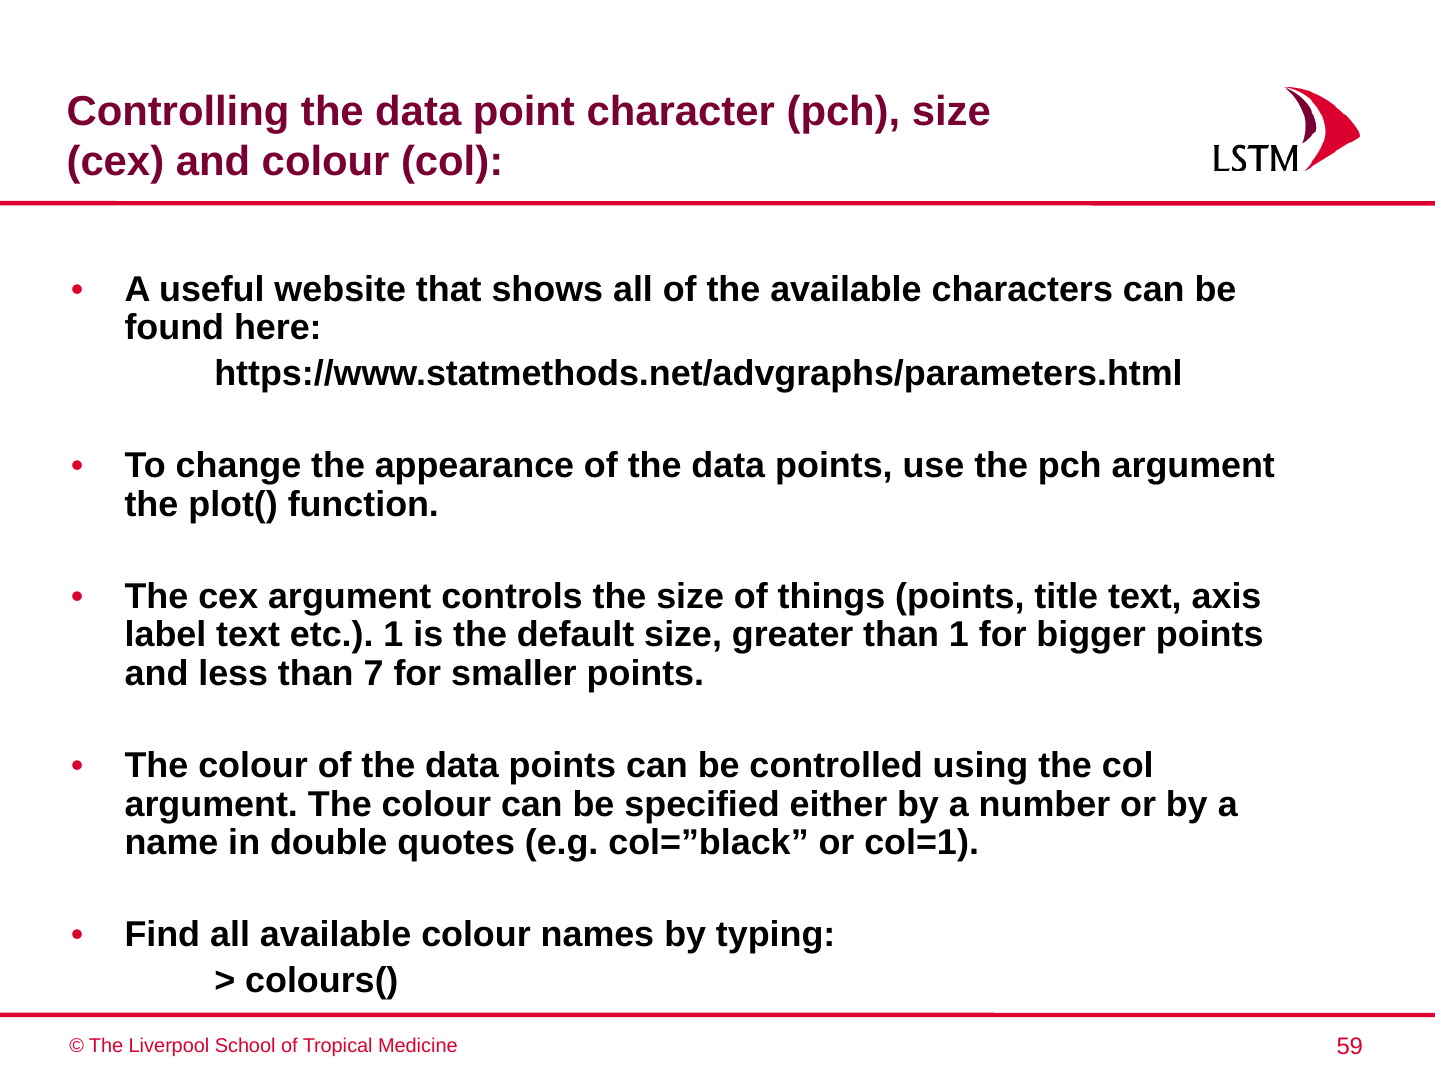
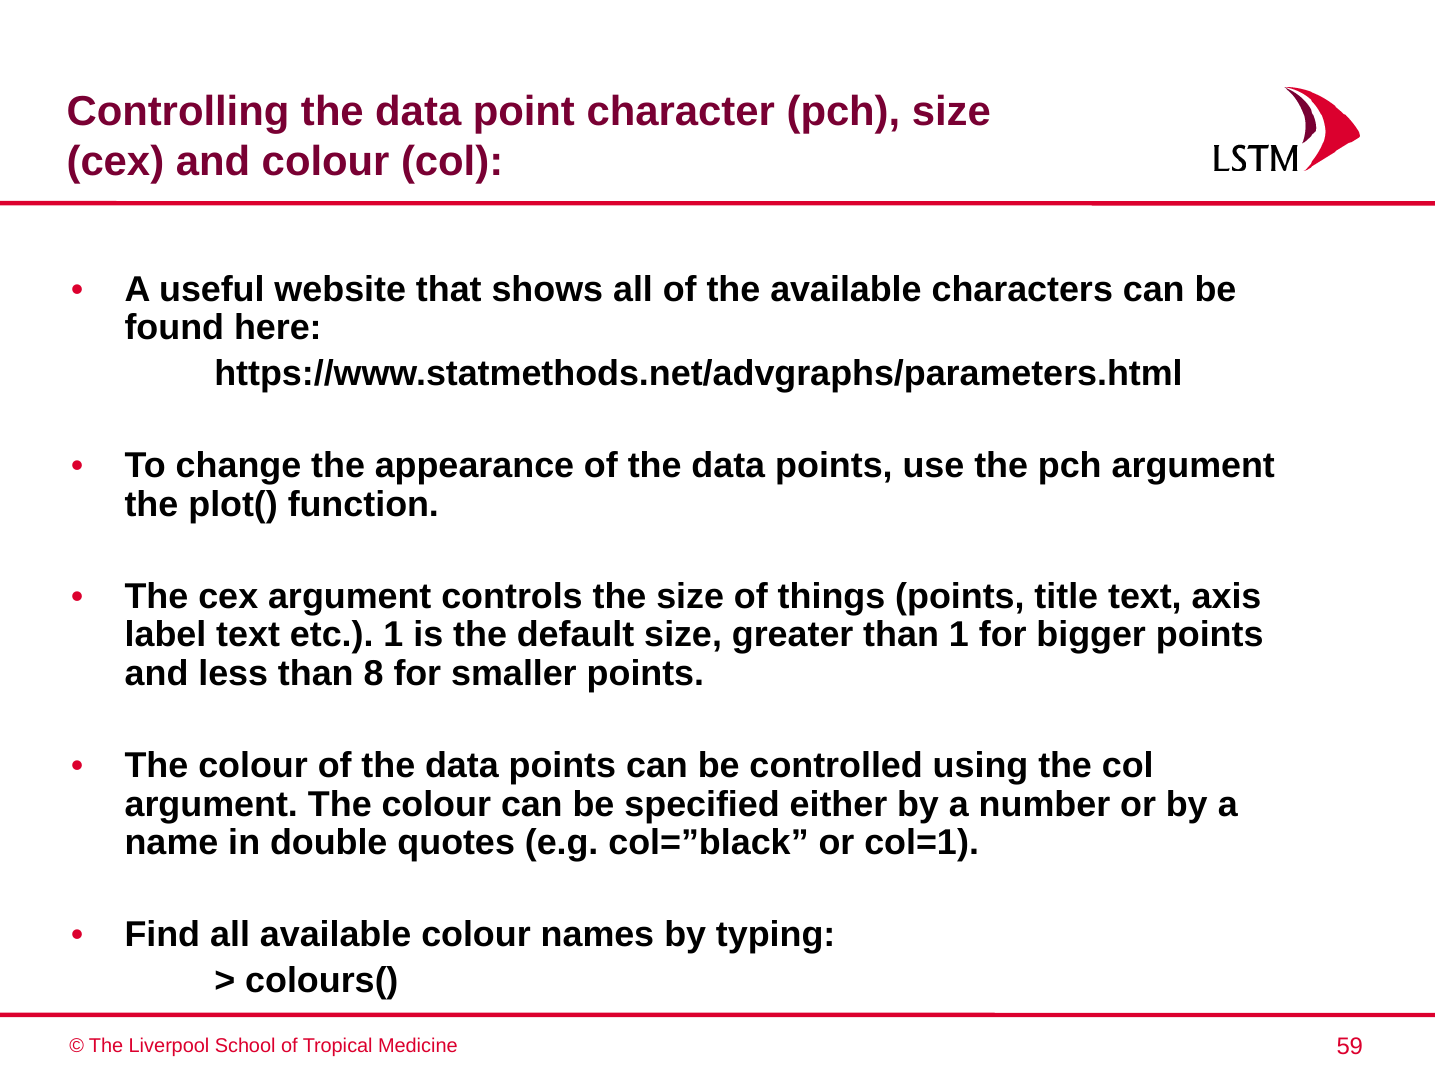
7: 7 -> 8
